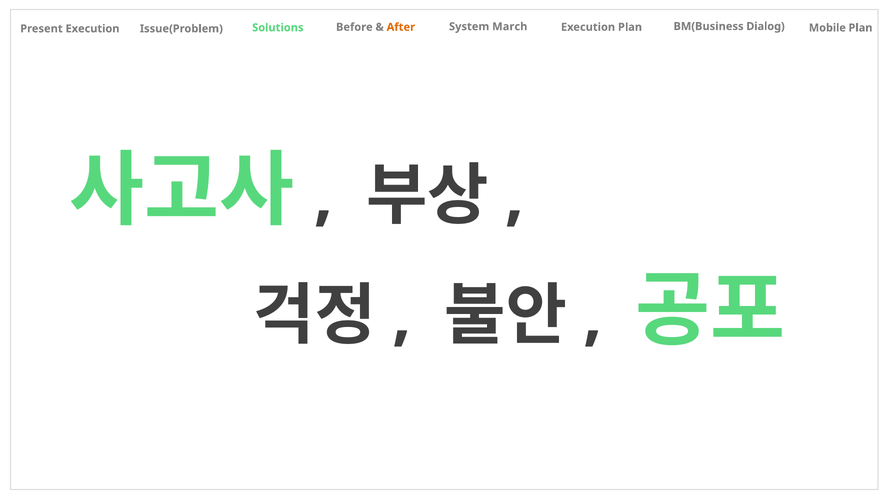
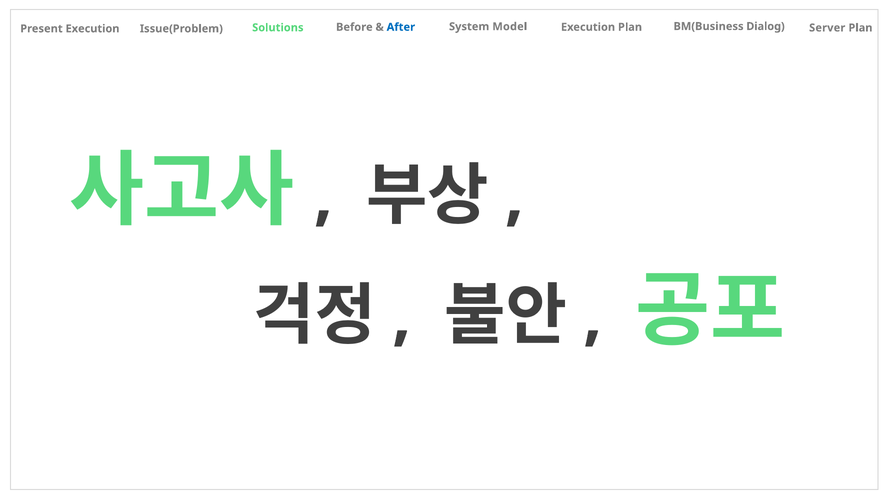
After colour: orange -> blue
March: March -> Model
Mobile: Mobile -> Server
